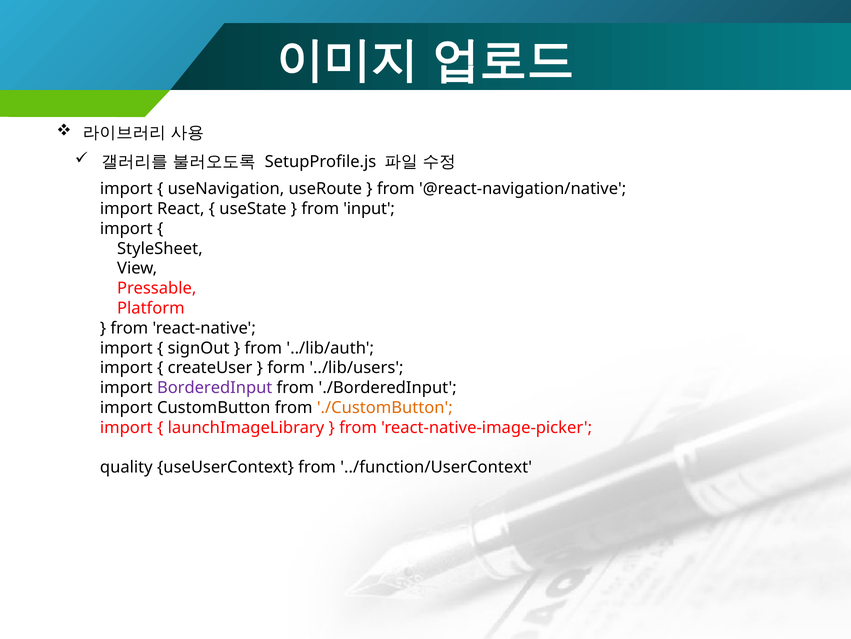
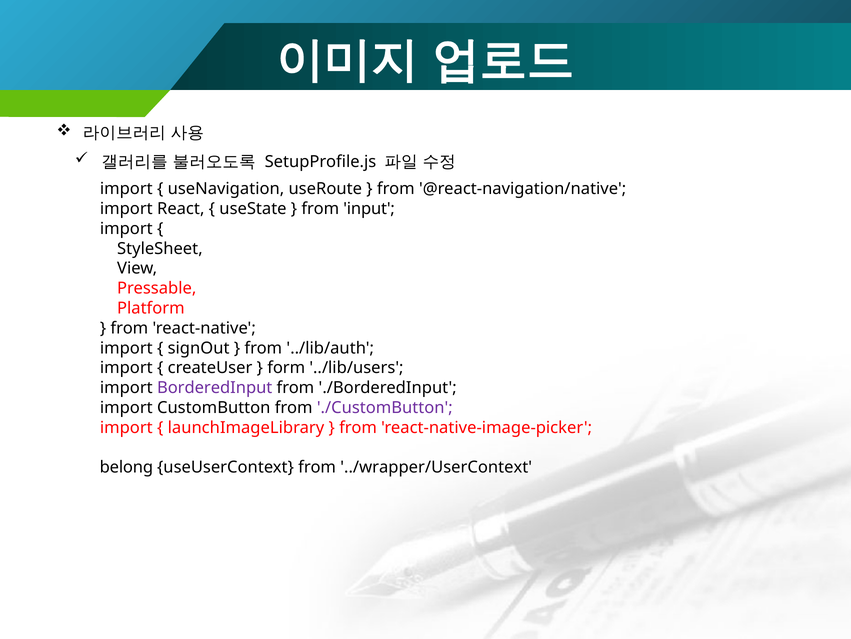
./CustomButton colour: orange -> purple
quality: quality -> belong
../function/UserContext: ../function/UserContext -> ../wrapper/UserContext
